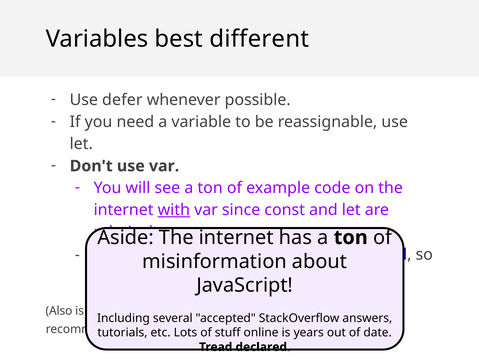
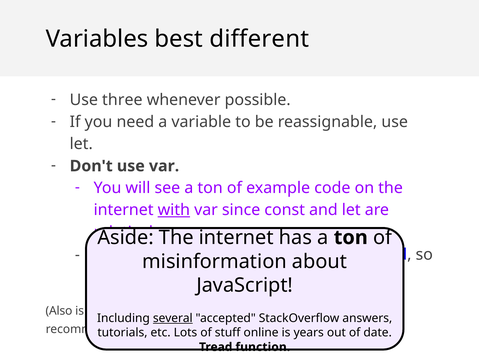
defer: defer -> three
several underline: none -> present
declared: declared -> function
